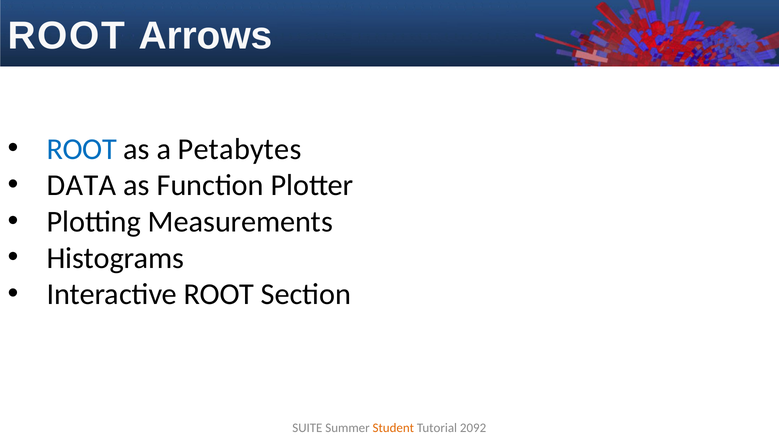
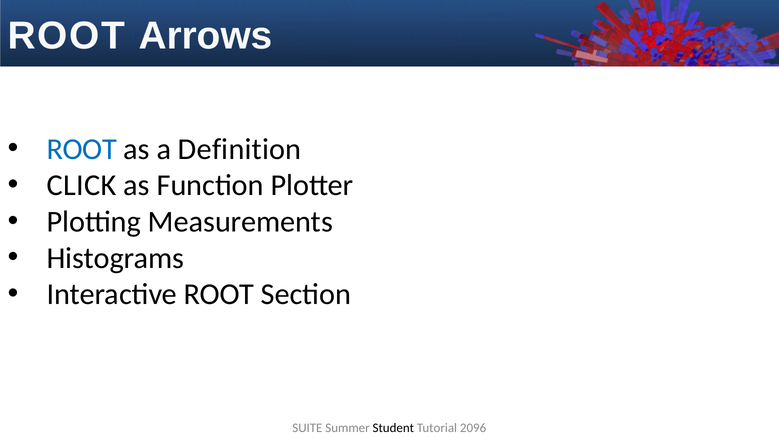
Petabytes: Petabytes -> Definition
DATA: DATA -> CLICK
Student colour: orange -> black
2092: 2092 -> 2096
